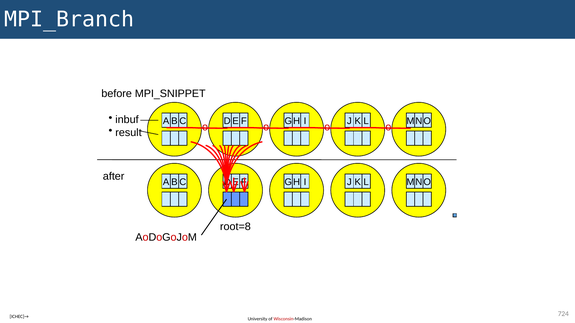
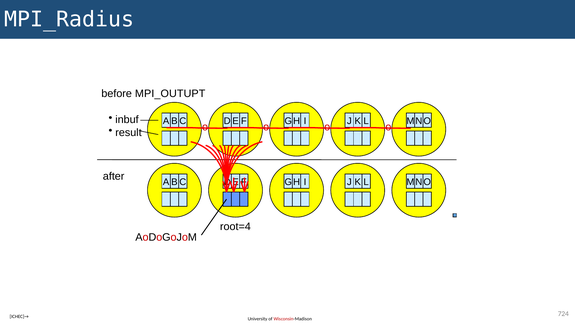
MPI_Branch: MPI_Branch -> MPI_Radius
MPI_SNIPPET: MPI_SNIPPET -> MPI_OUTUPT
root=8: root=8 -> root=4
